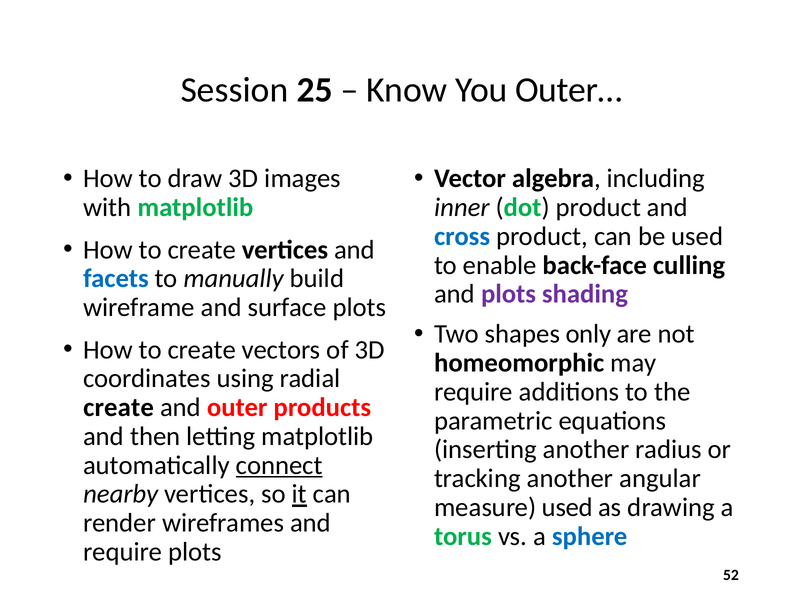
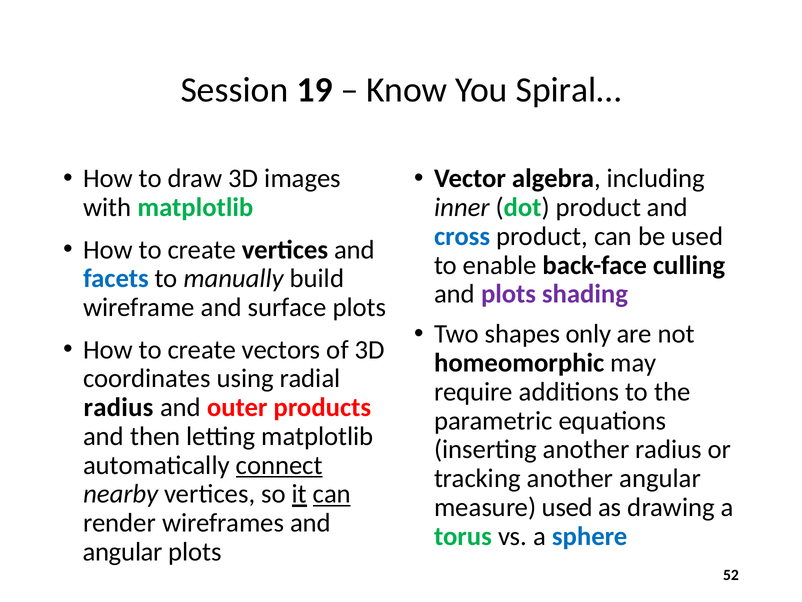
25: 25 -> 19
Outer…: Outer… -> Spiral…
create at (119, 407): create -> radius
can at (332, 494) underline: none -> present
require at (123, 551): require -> angular
